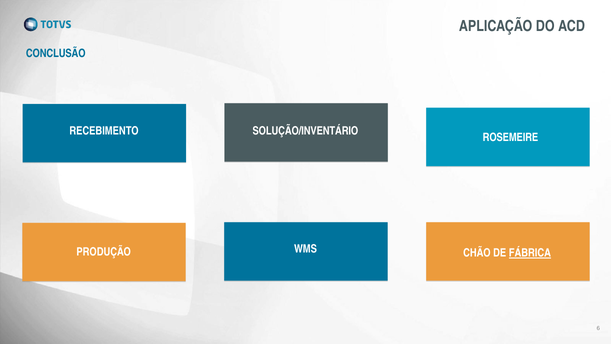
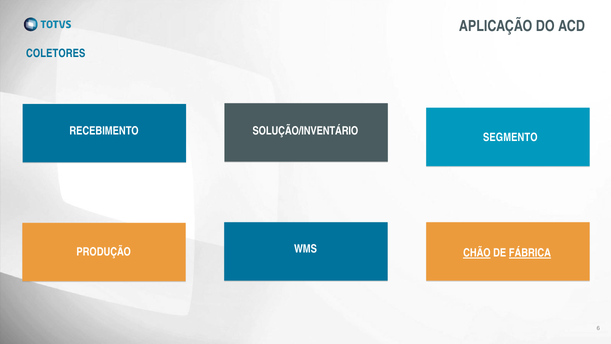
CONCLUSÃO: CONCLUSÃO -> COLETORES
ROSEMEIRE: ROSEMEIRE -> SEGMENTO
CHÃO underline: none -> present
